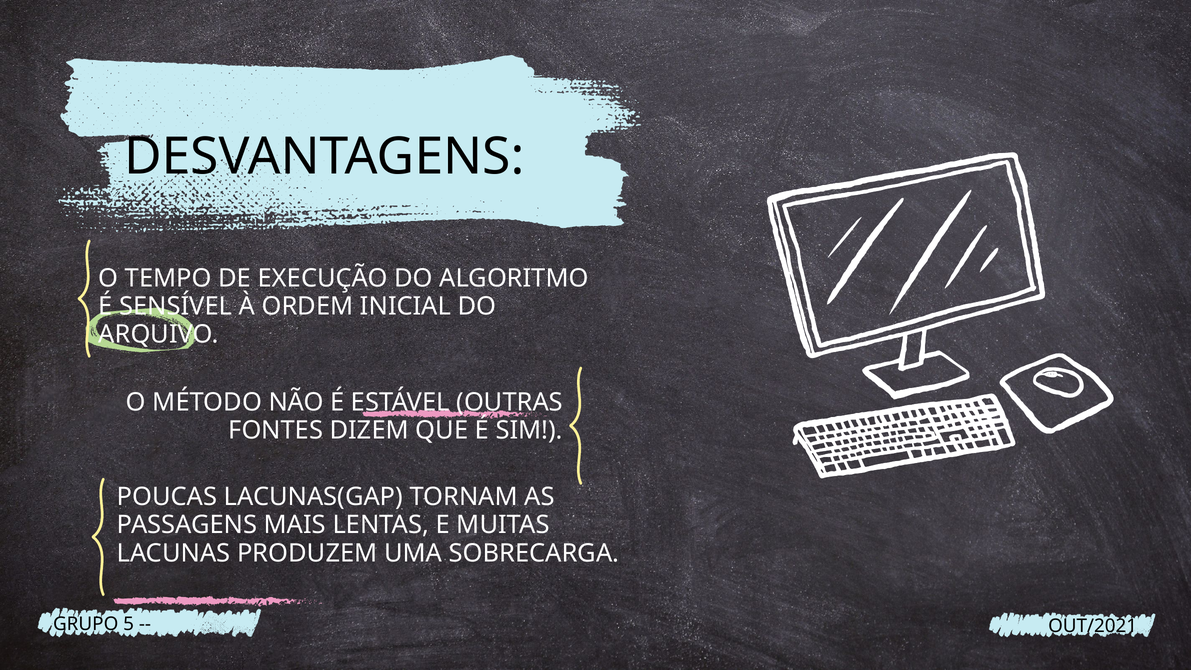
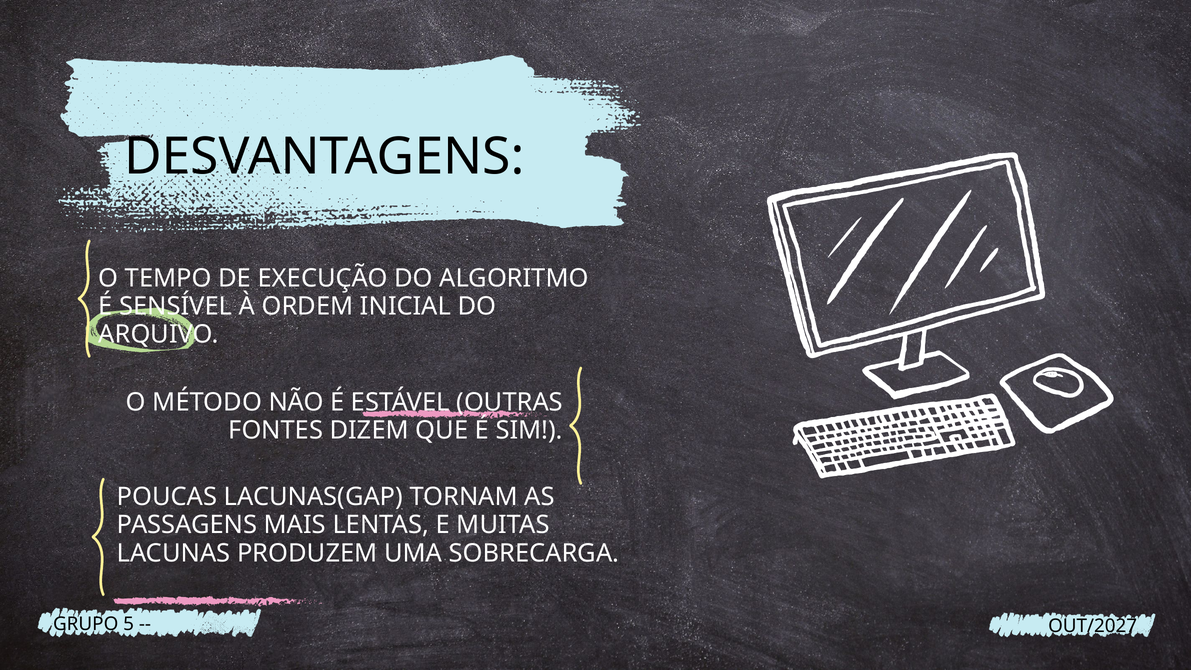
OUT/2021: OUT/2021 -> OUT/2027
